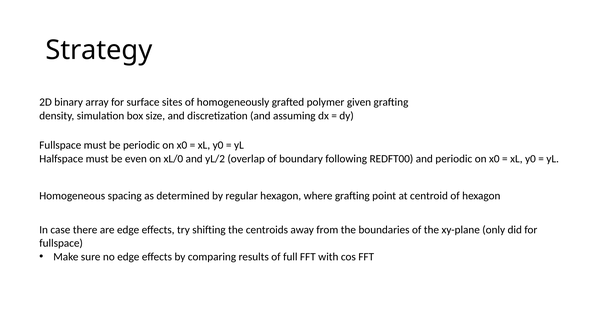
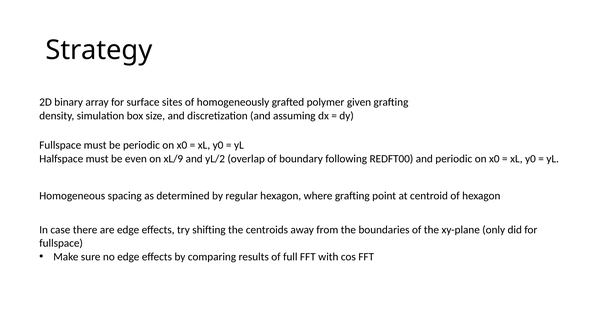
xL/0: xL/0 -> xL/9
